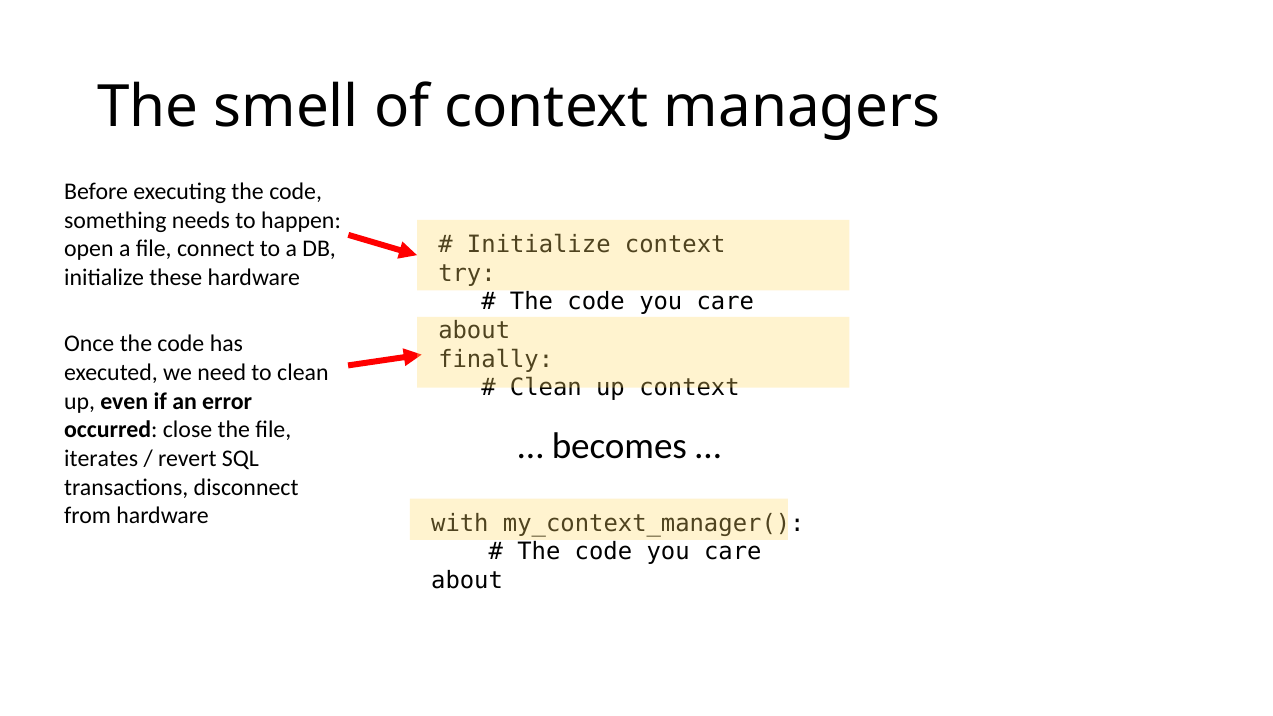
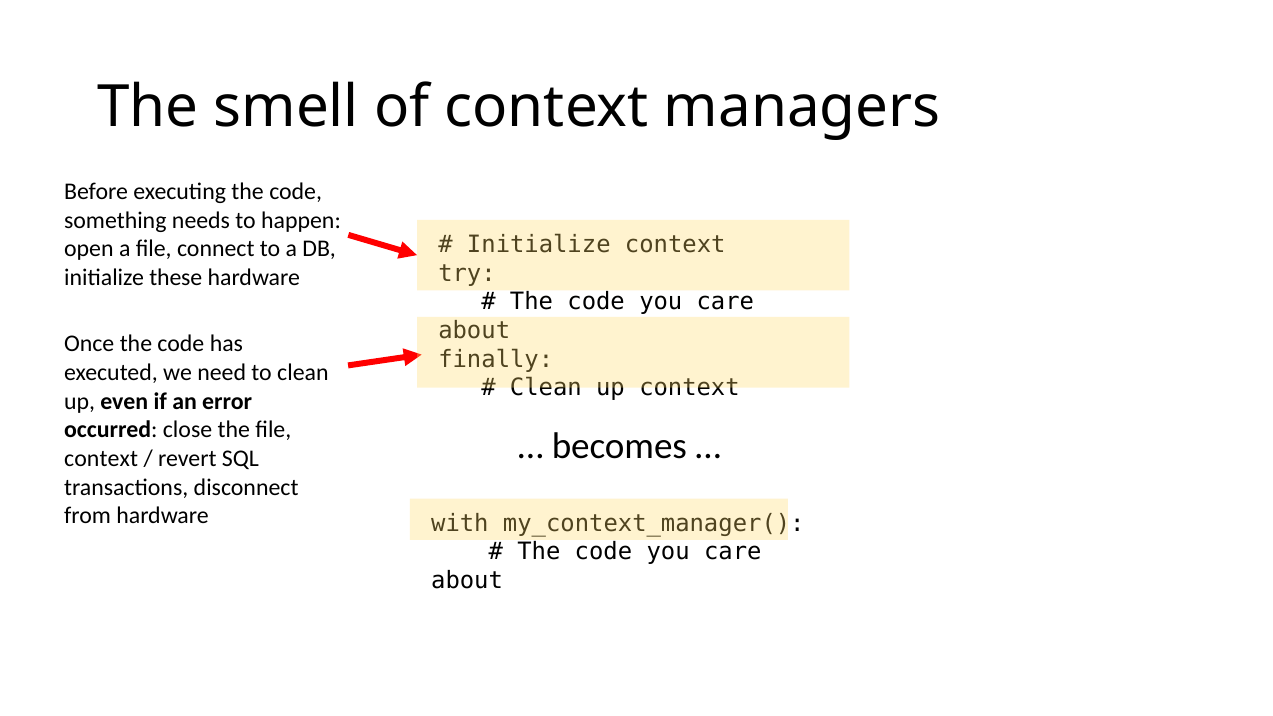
iterates at (101, 459): iterates -> context
